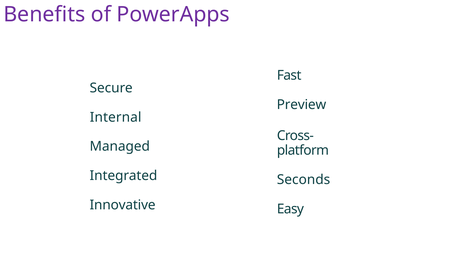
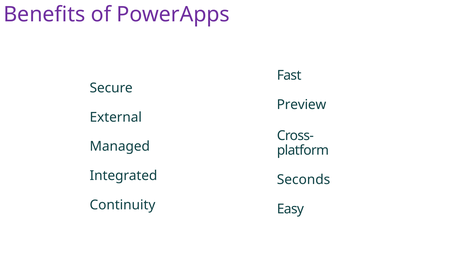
Internal: Internal -> External
Innovative: Innovative -> Continuity
